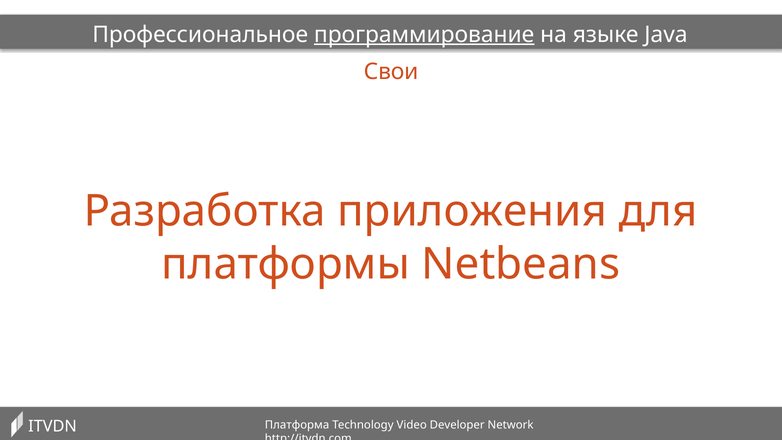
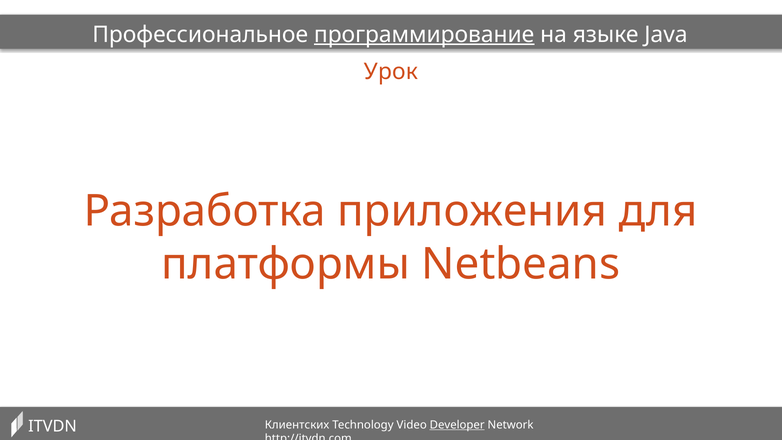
Свои: Свои -> Урок
Платформа: Платформа -> Клиентских
Developer underline: none -> present
